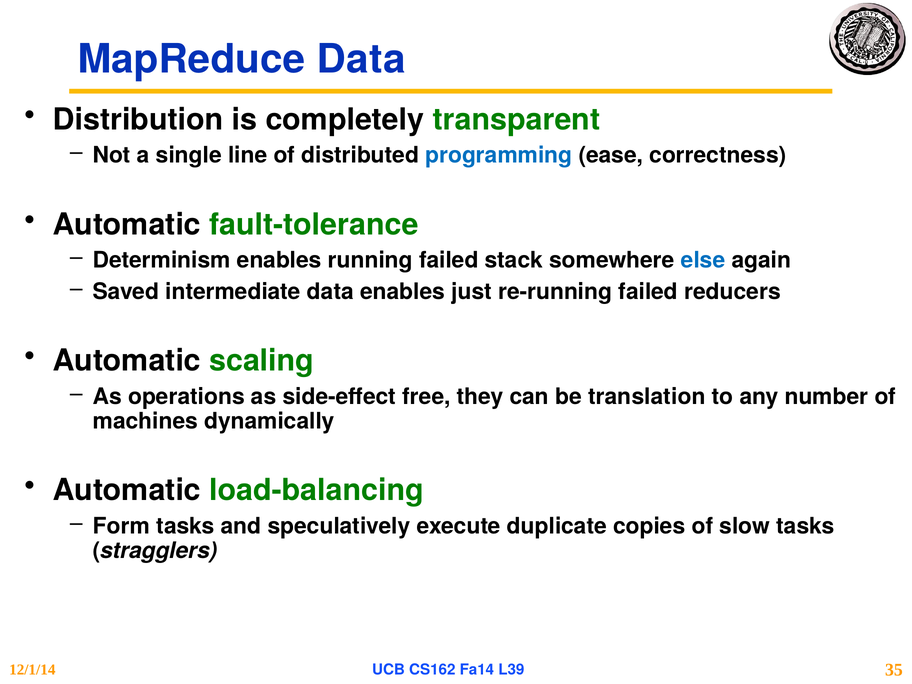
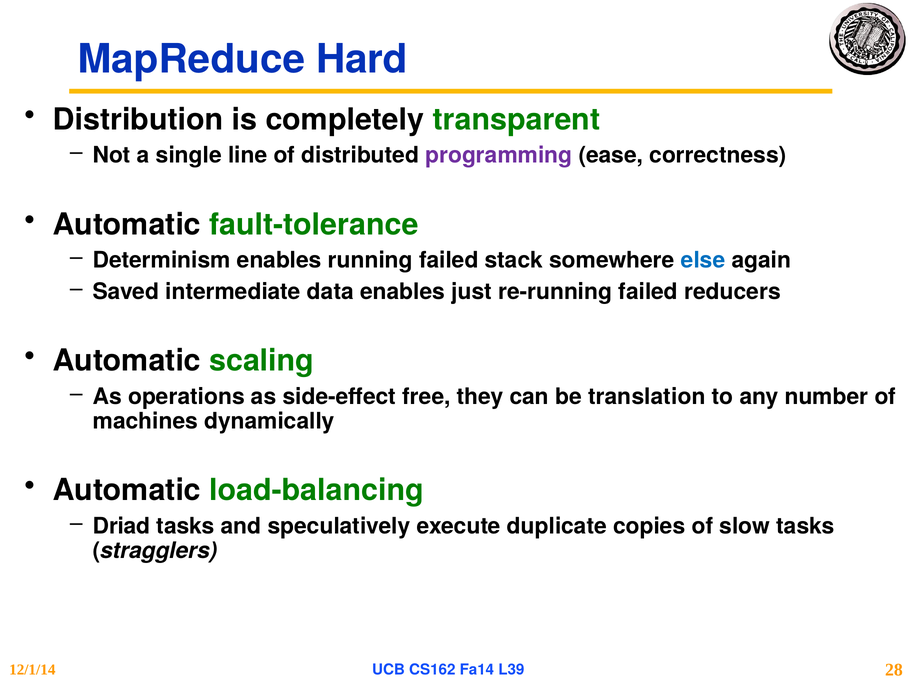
MapReduce Data: Data -> Hard
programming colour: blue -> purple
Form: Form -> Driad
35: 35 -> 28
